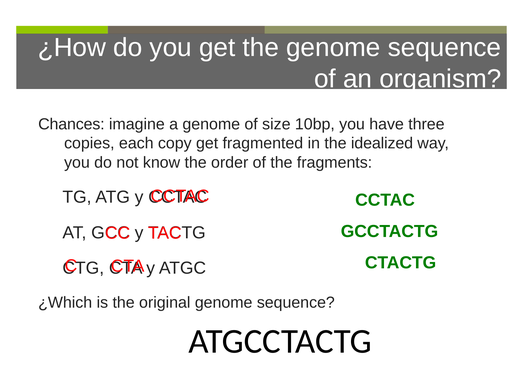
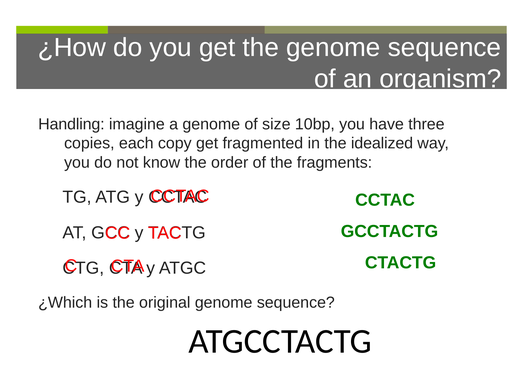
Chances: Chances -> Handling
